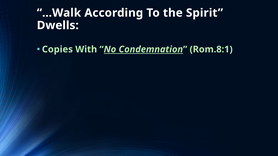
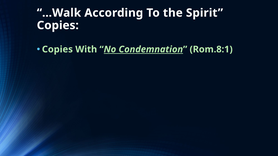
Dwells at (58, 25): Dwells -> Copies
